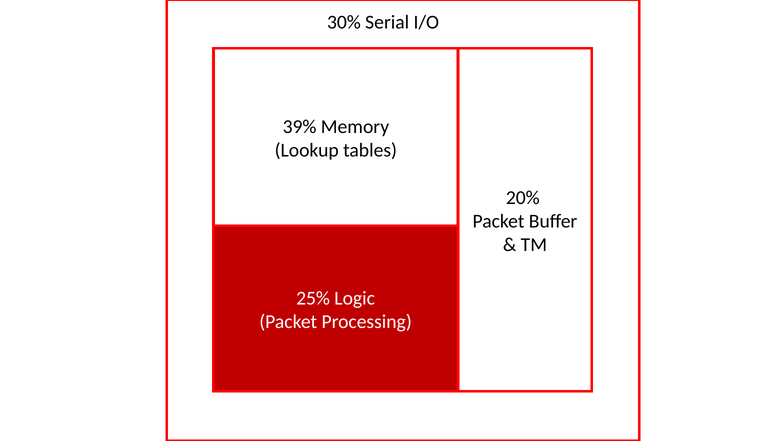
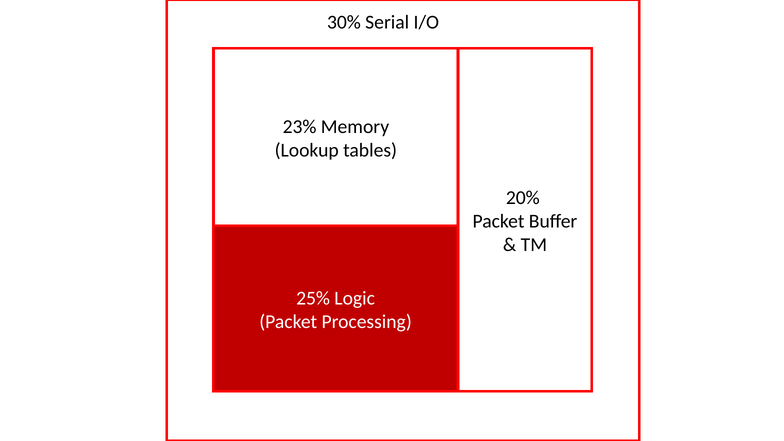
39%: 39% -> 23%
